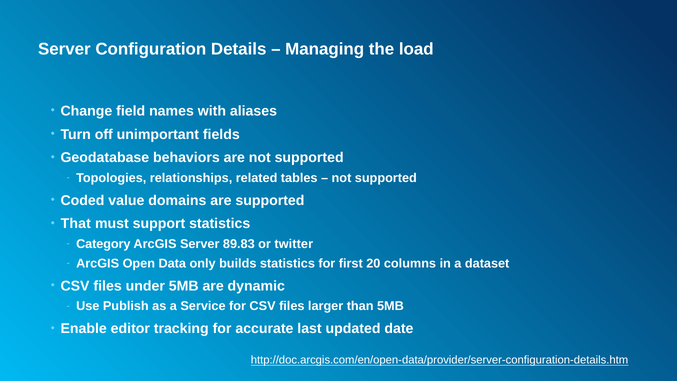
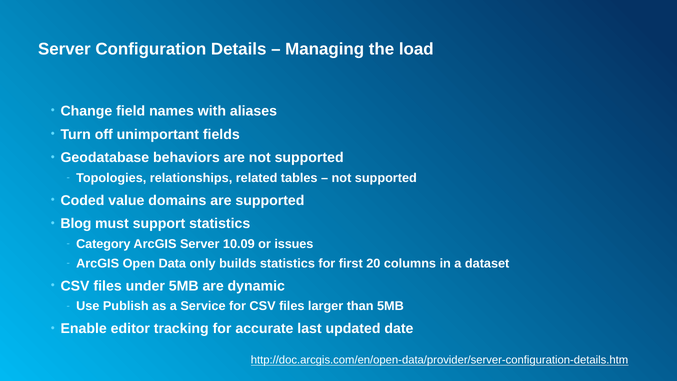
That: That -> Blog
89.83: 89.83 -> 10.09
twitter: twitter -> issues
